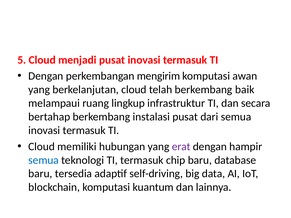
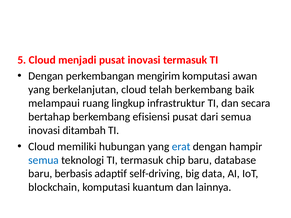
instalasi: instalasi -> efisiensi
termasuk at (84, 130): termasuk -> ditambah
erat colour: purple -> blue
tersedia: tersedia -> berbasis
